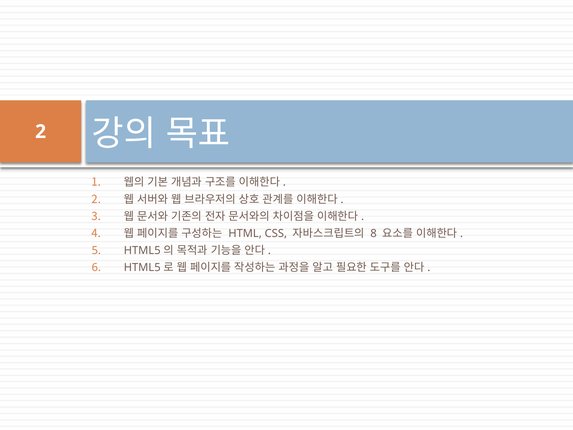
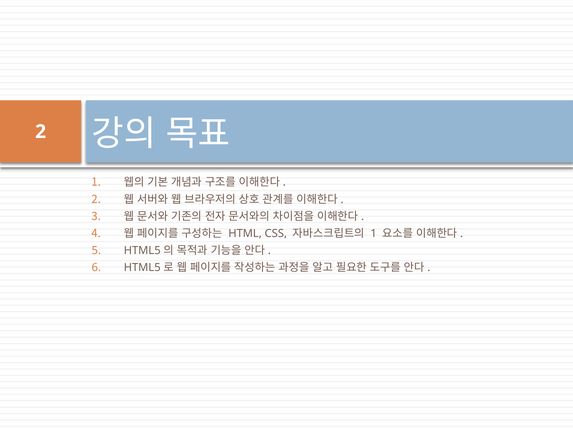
8 at (374, 233): 8 -> 1
